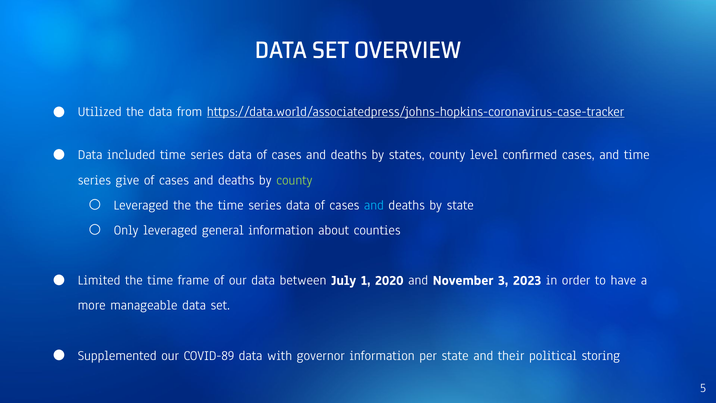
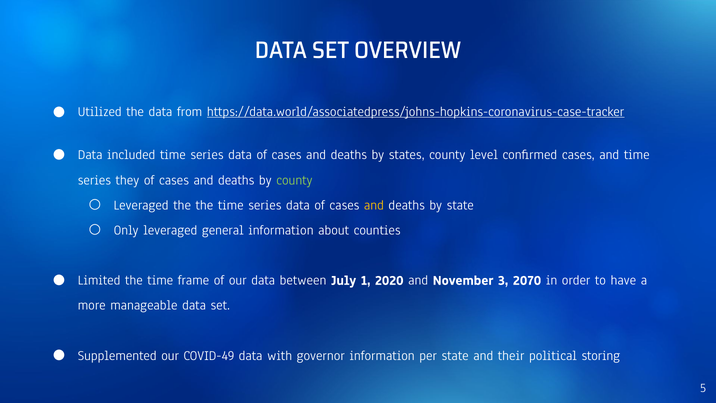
give: give -> they
and at (374, 205) colour: light blue -> yellow
2023: 2023 -> 2070
COVID-89: COVID-89 -> COVID-49
